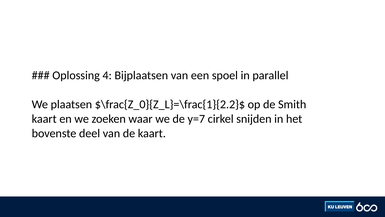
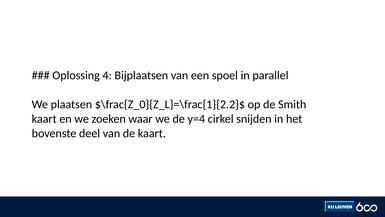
y=7: y=7 -> y=4
